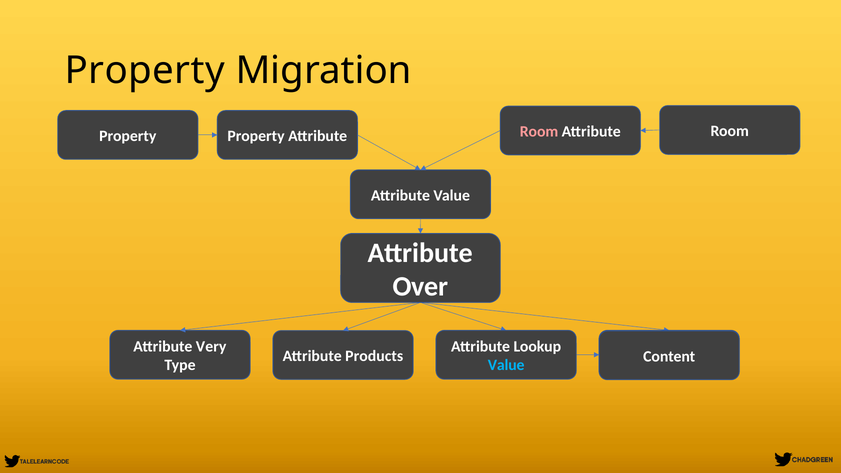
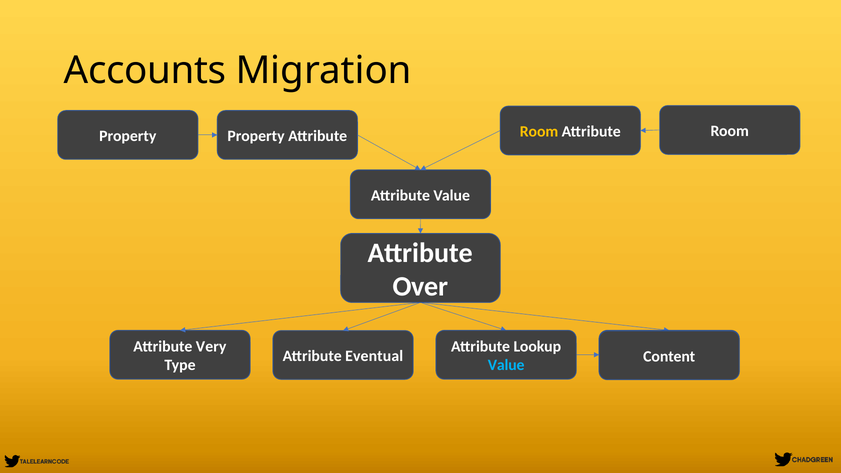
Property at (145, 71): Property -> Accounts
Room at (539, 132) colour: pink -> yellow
Products: Products -> Eventual
